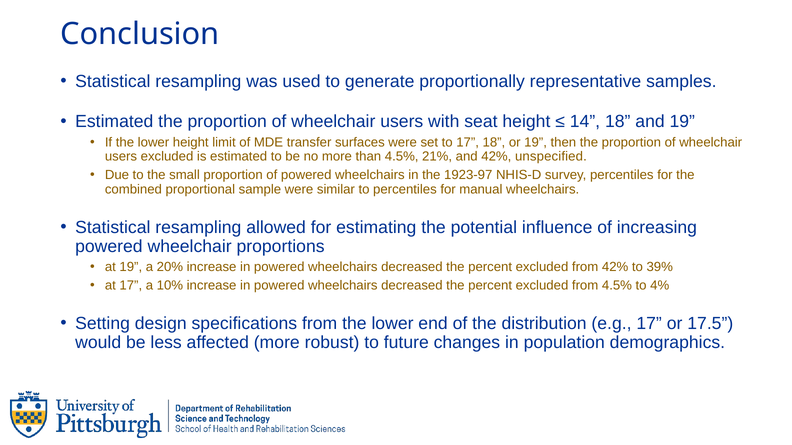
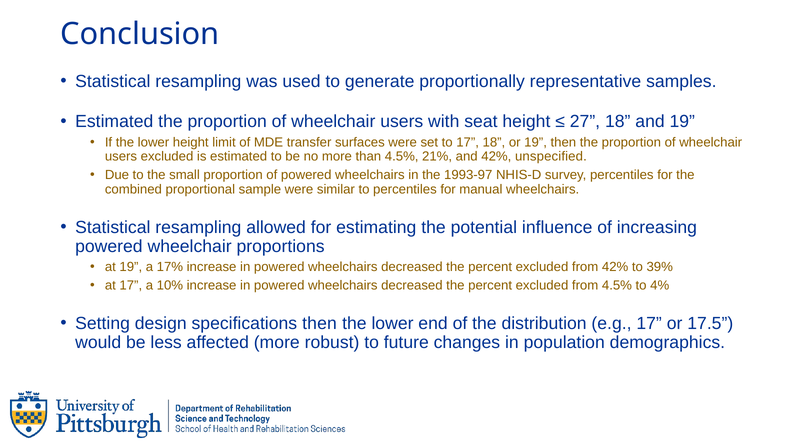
14: 14 -> 27
1923-97: 1923-97 -> 1993-97
20%: 20% -> 17%
specifications from: from -> then
